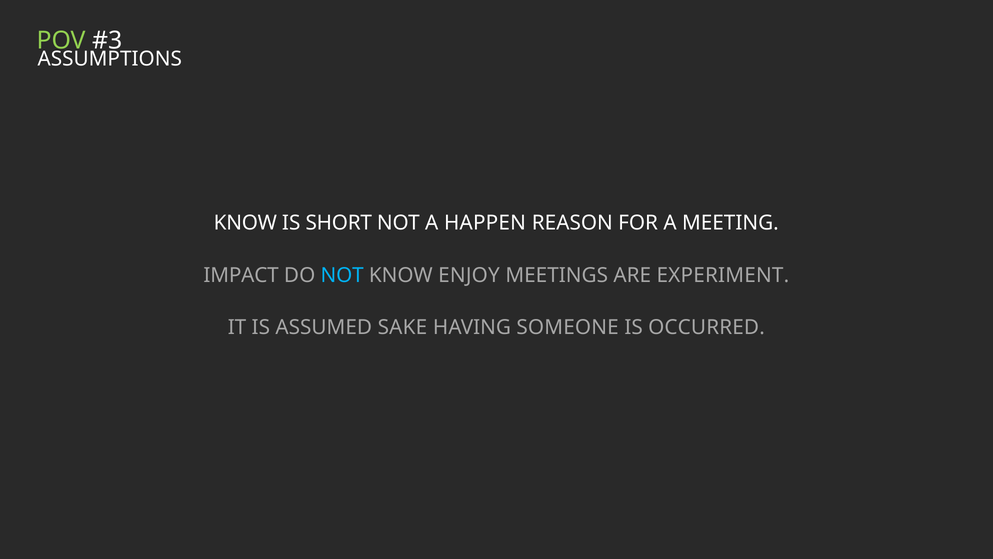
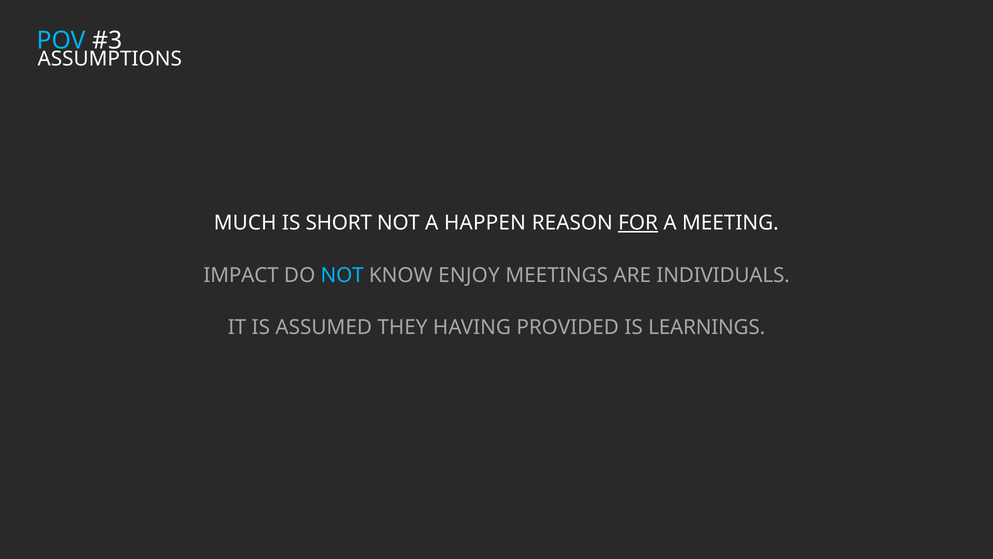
POV colour: light green -> light blue
KNOW at (245, 223): KNOW -> MUCH
FOR underline: none -> present
EXPERIMENT: EXPERIMENT -> INDIVIDUALS
SAKE: SAKE -> THEY
SOMEONE: SOMEONE -> PROVIDED
OCCURRED: OCCURRED -> LEARNINGS
